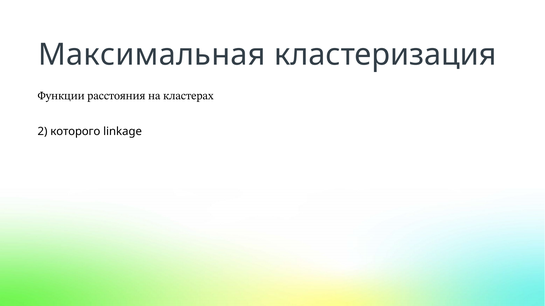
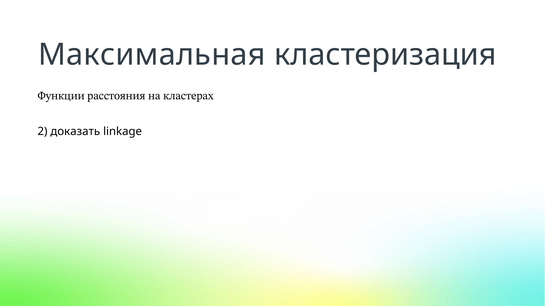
которого: которого -> доказать
